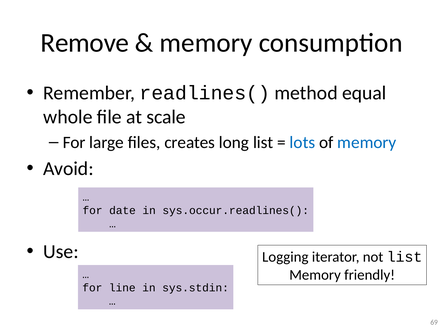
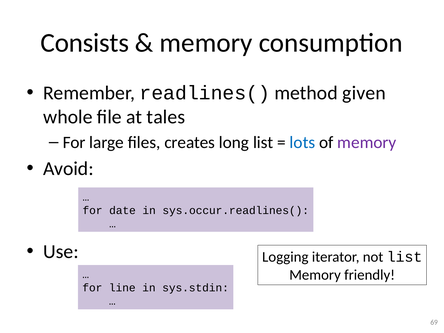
Remove: Remove -> Consists
equal: equal -> given
scale: scale -> tales
memory at (367, 142) colour: blue -> purple
